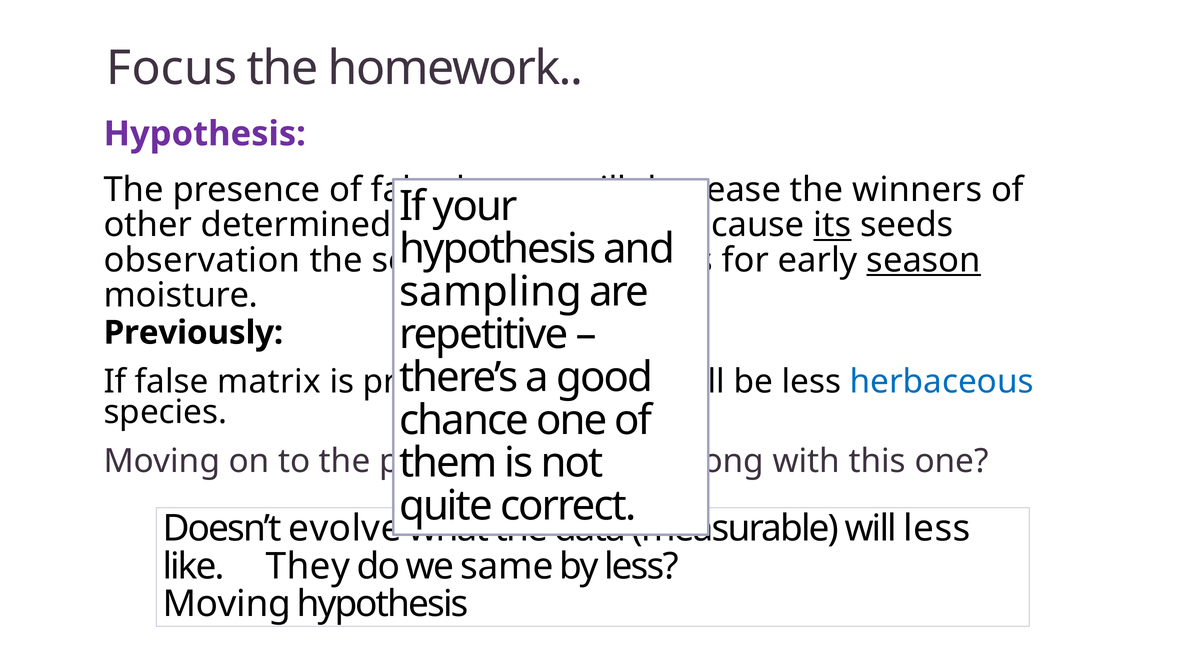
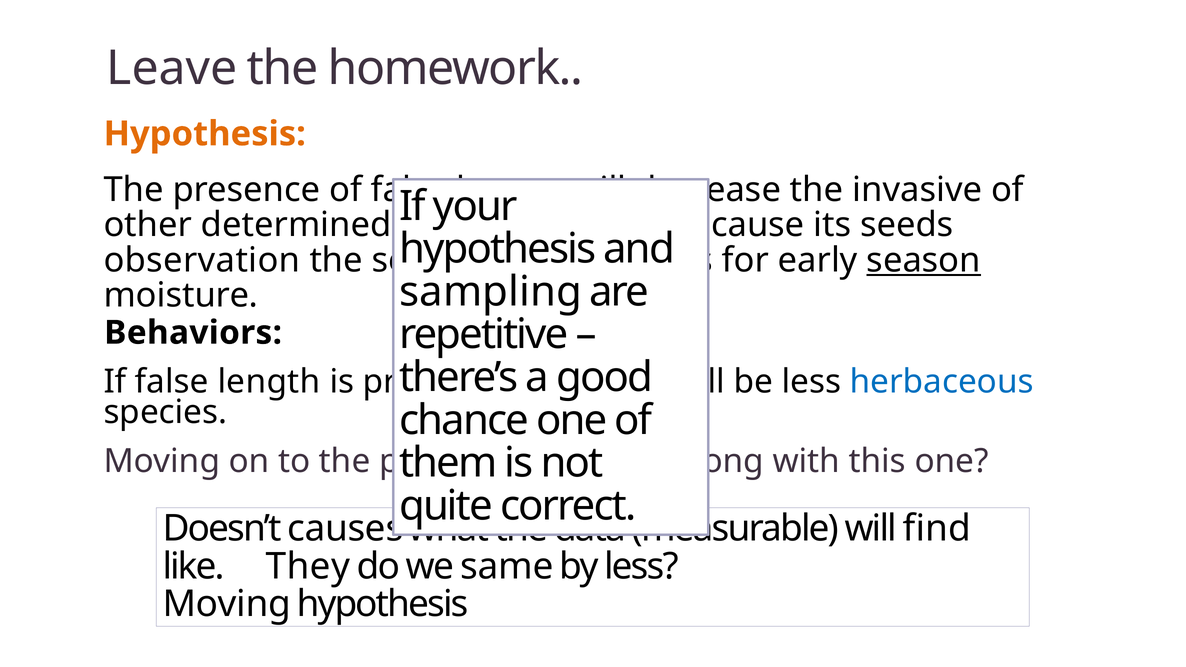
Focus: Focus -> Leave
Hypothesis at (205, 134) colour: purple -> orange
winners: winners -> invasive
its underline: present -> none
Previously: Previously -> Behaviors
matrix: matrix -> length
evolve: evolve -> causes
will less: less -> find
